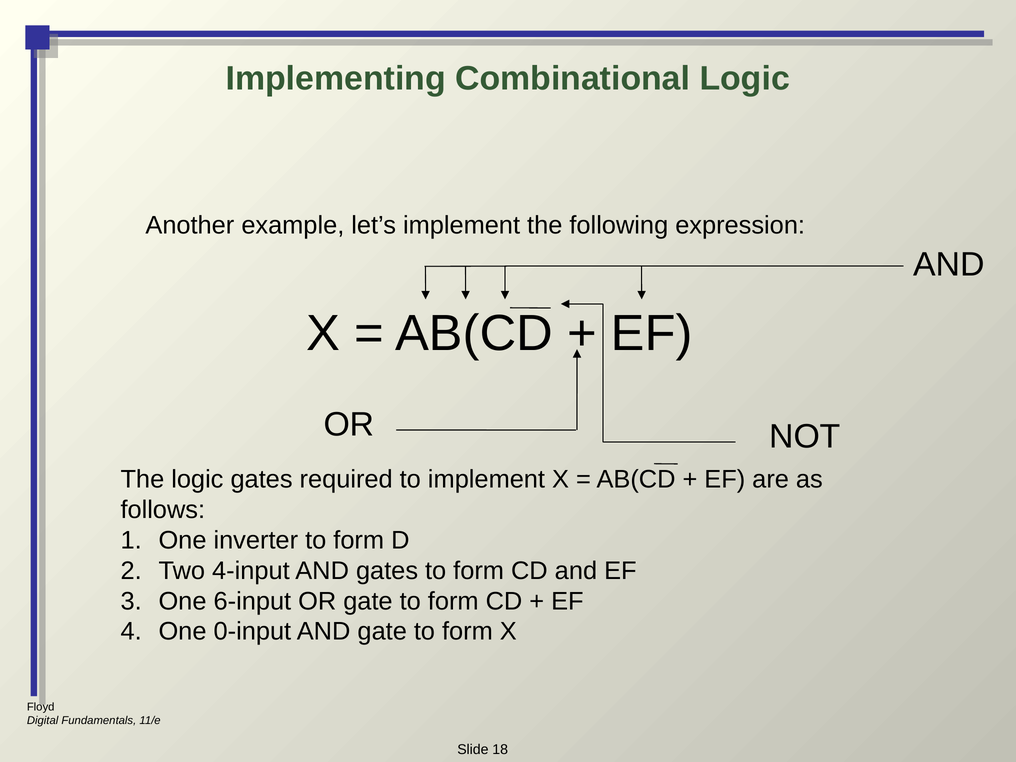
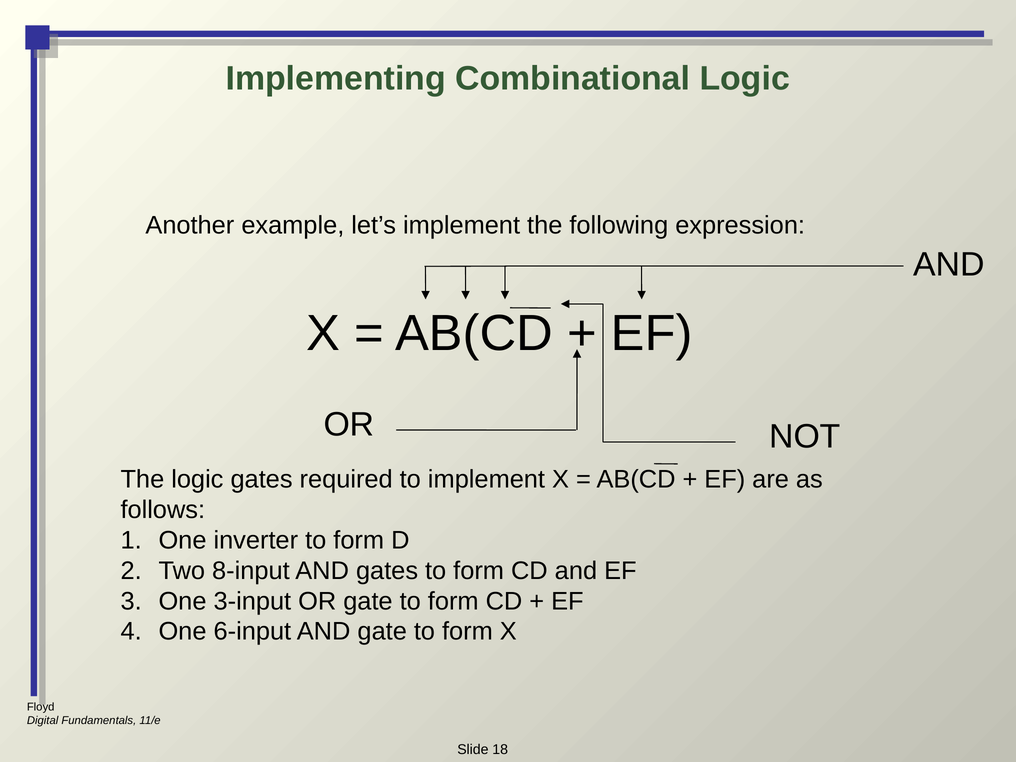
4-input: 4-input -> 8-input
6-input: 6-input -> 3-input
0-input: 0-input -> 6-input
